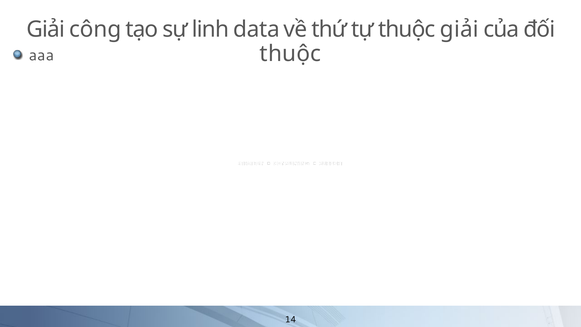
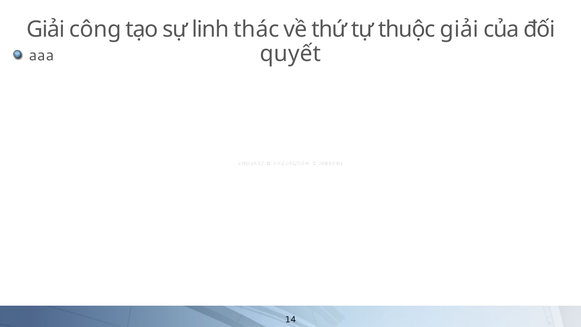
data: data -> thác
thuộc at (290, 54): thuộc -> quyết
